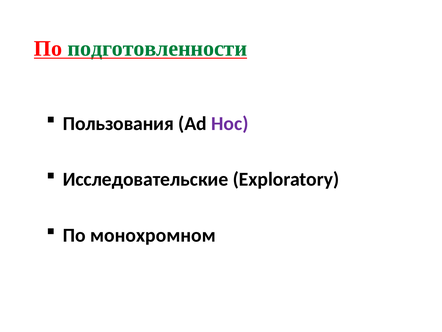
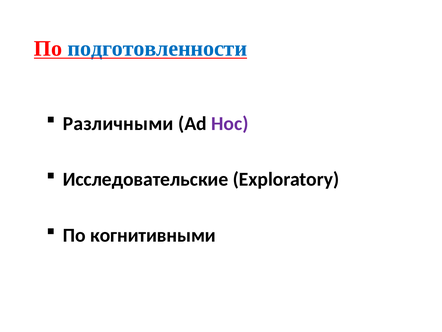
подготовленности colour: green -> blue
Пользования: Пользования -> Различными
монохромном: монохромном -> когнитивными
